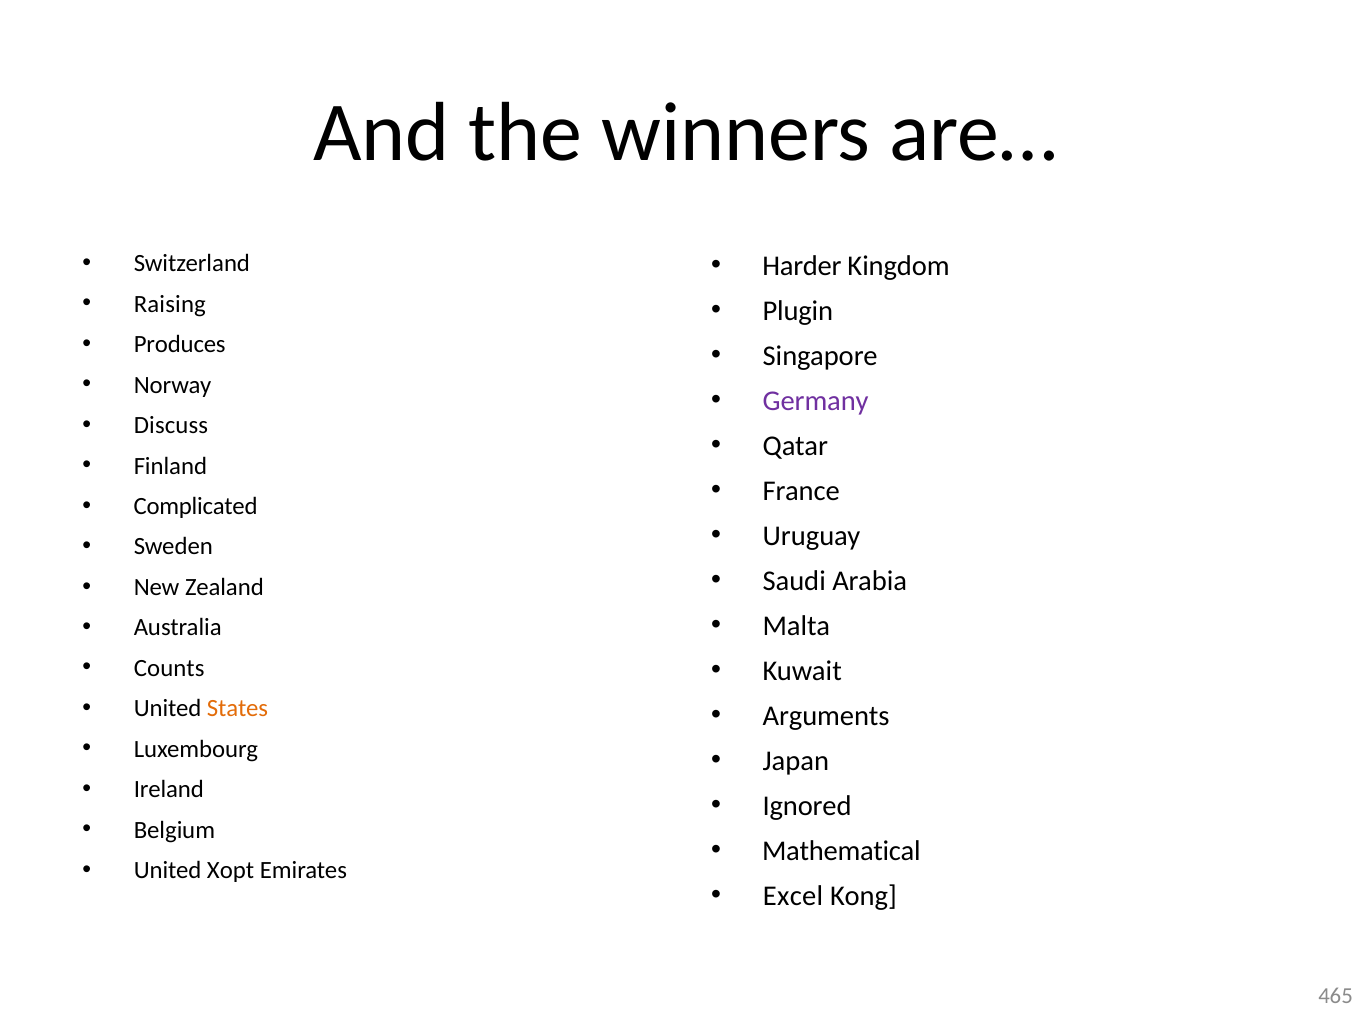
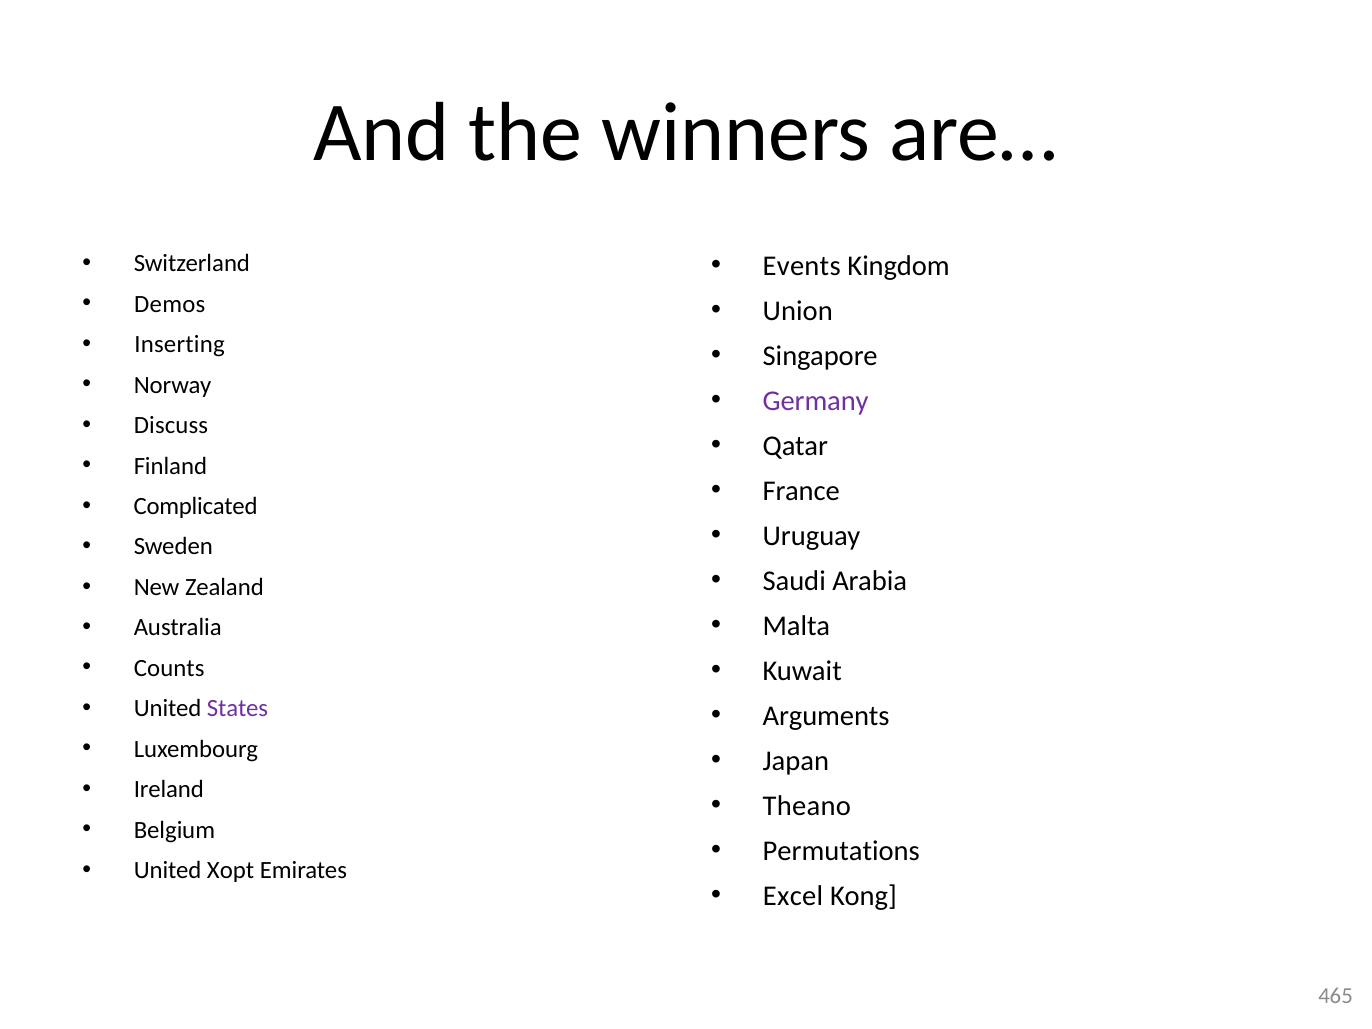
Harder: Harder -> Events
Raising: Raising -> Demos
Plugin: Plugin -> Union
Produces: Produces -> Inserting
States colour: orange -> purple
Ignored: Ignored -> Theano
Mathematical: Mathematical -> Permutations
